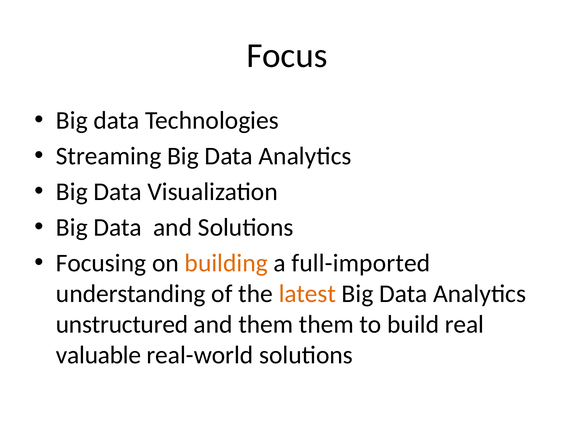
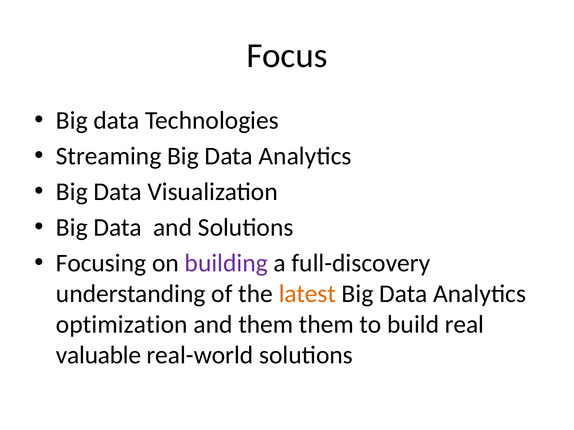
building colour: orange -> purple
full-imported: full-imported -> full-discovery
unstructured: unstructured -> optimization
